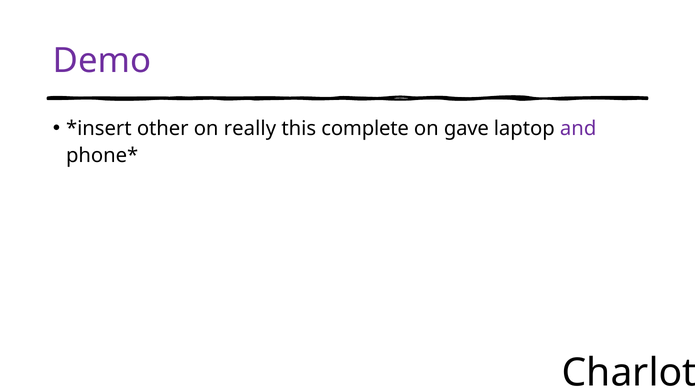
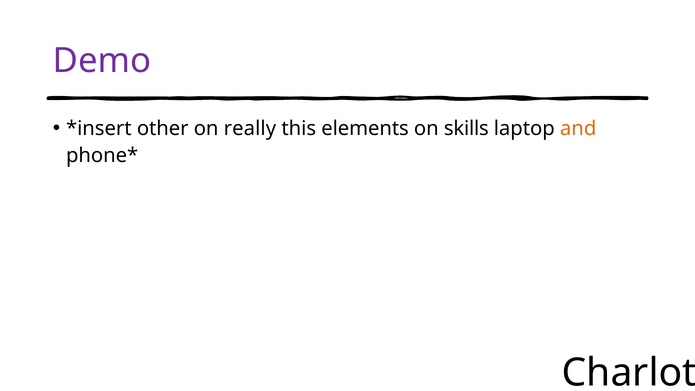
complete: complete -> elements
gave: gave -> skills
and colour: purple -> orange
